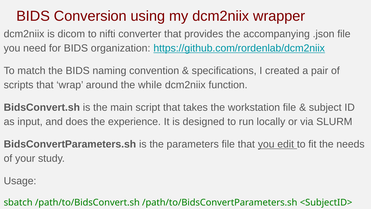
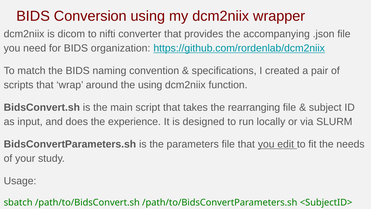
the while: while -> using
workstation: workstation -> rearranging
